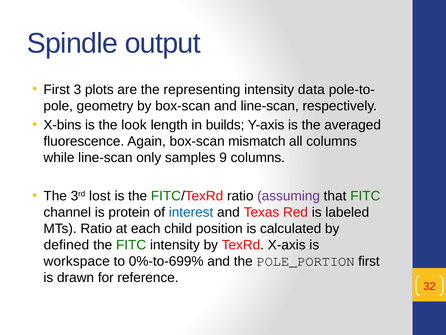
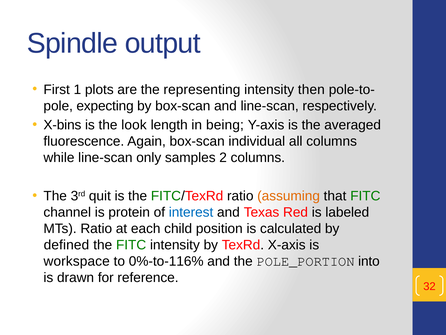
3: 3 -> 1
data: data -> then
geometry: geometry -> expecting
builds: builds -> being
mismatch: mismatch -> individual
9: 9 -> 2
lost: lost -> quit
assuming colour: purple -> orange
0%-to-699%: 0%-to-699% -> 0%-to-116%
POLE_PORTION first: first -> into
